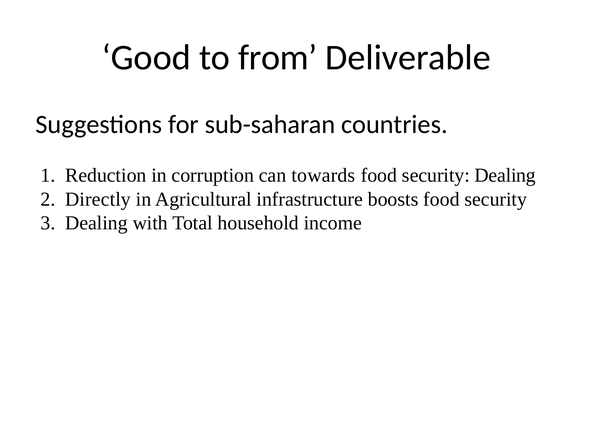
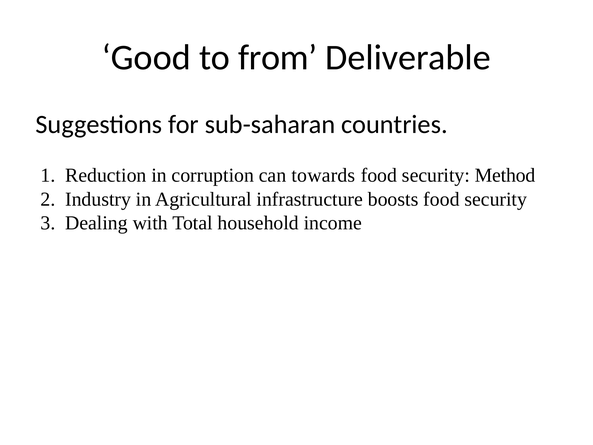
security Dealing: Dealing -> Method
Directly: Directly -> Industry
